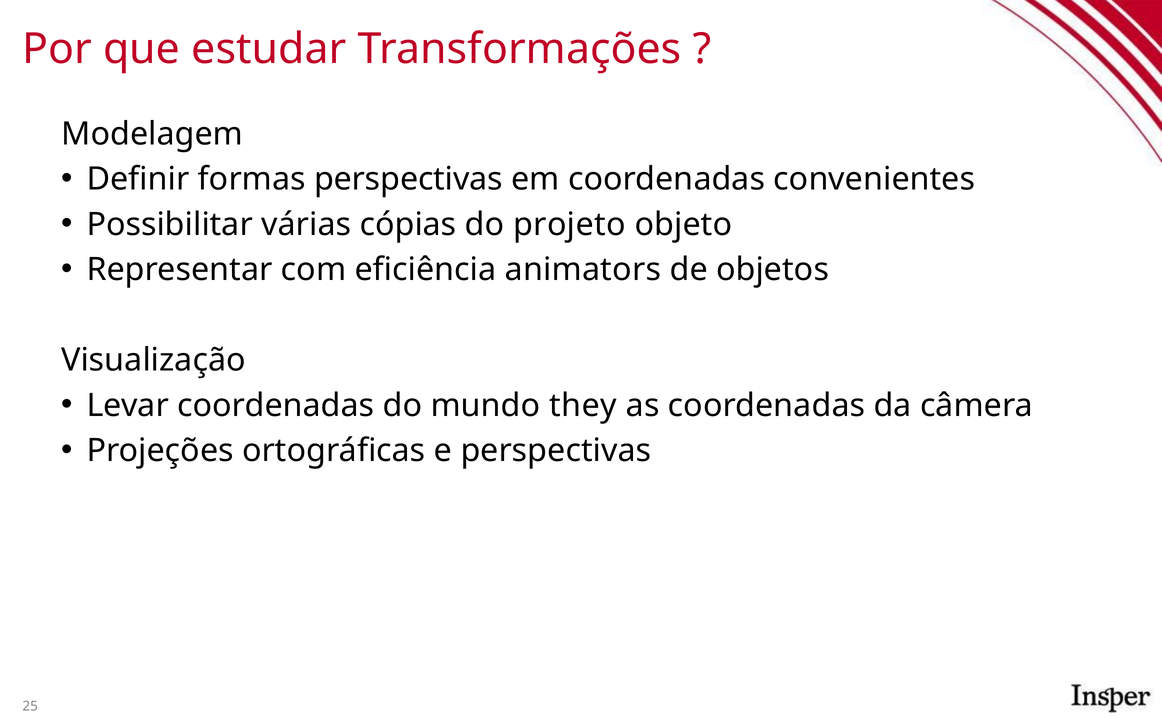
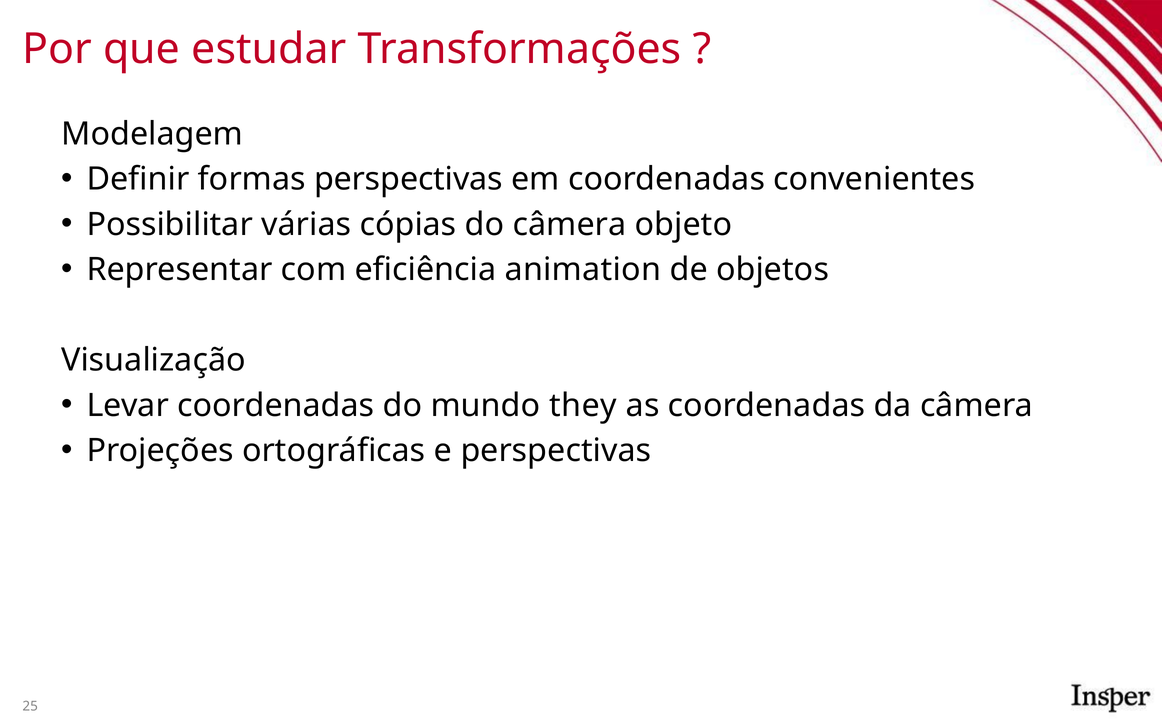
do projeto: projeto -> câmera
animators: animators -> animation
